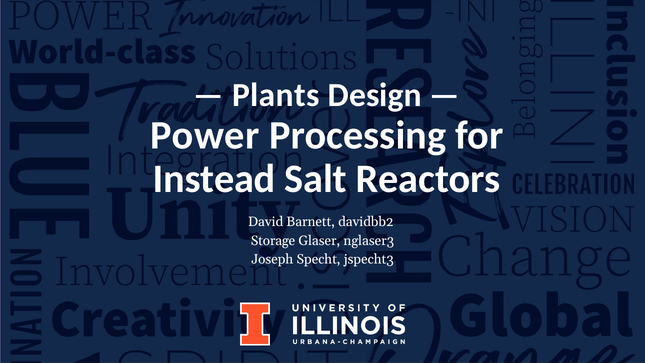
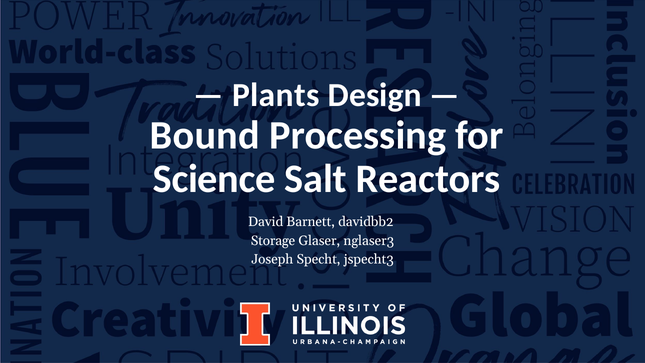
Power: Power -> Bound
Instead: Instead -> Science
